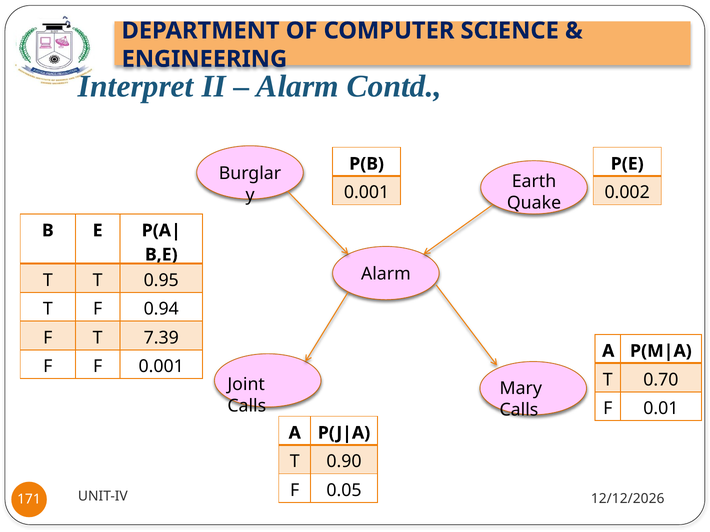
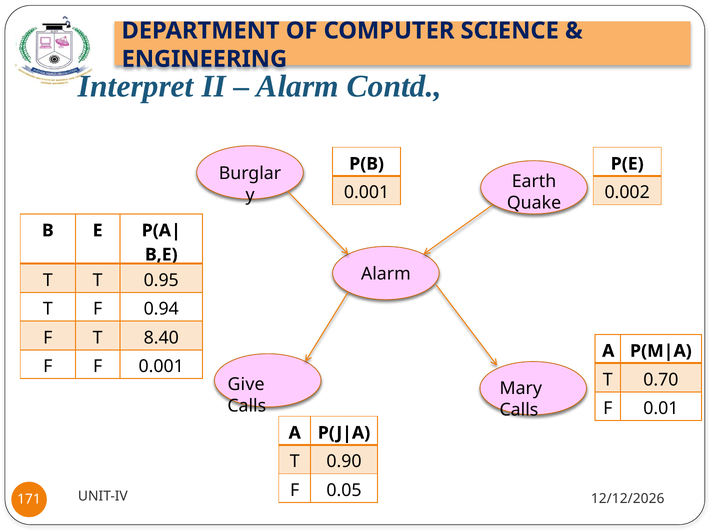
7.39: 7.39 -> 8.40
Joint: Joint -> Give
